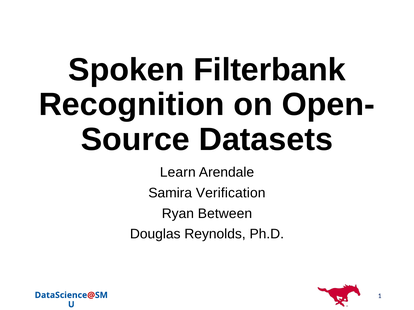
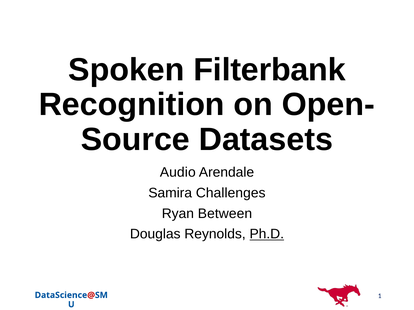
Learn: Learn -> Audio
Verification: Verification -> Challenges
Ph.D underline: none -> present
